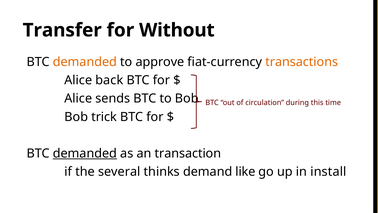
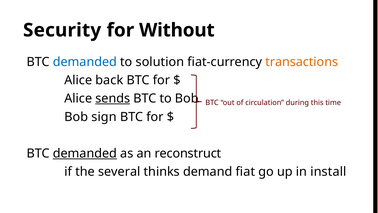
Transfer: Transfer -> Security
demanded at (85, 62) colour: orange -> blue
approve: approve -> solution
sends underline: none -> present
trick: trick -> sign
transaction: transaction -> reconstruct
like: like -> fiat
